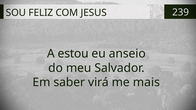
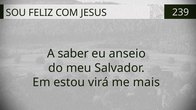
estou: estou -> saber
saber: saber -> estou
